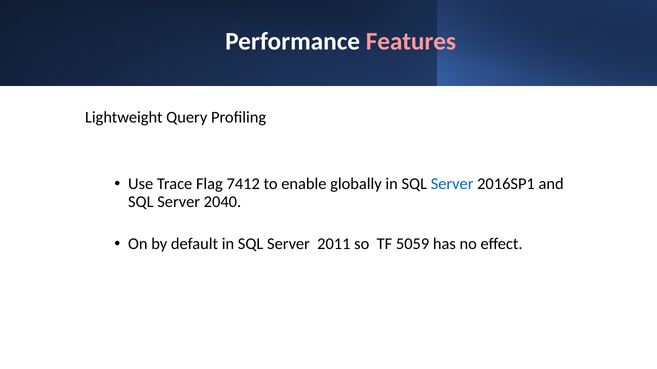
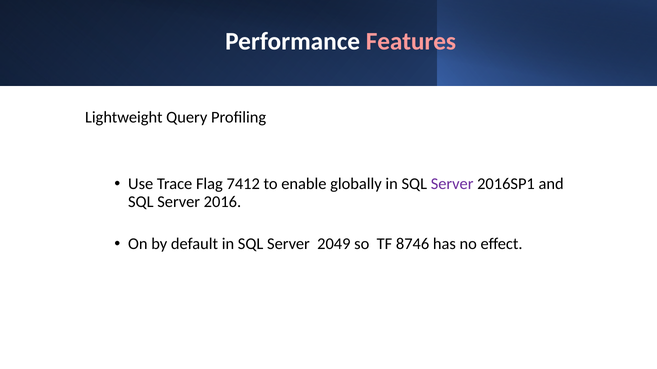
Server at (452, 184) colour: blue -> purple
2040: 2040 -> 2016
2011: 2011 -> 2049
5059: 5059 -> 8746
